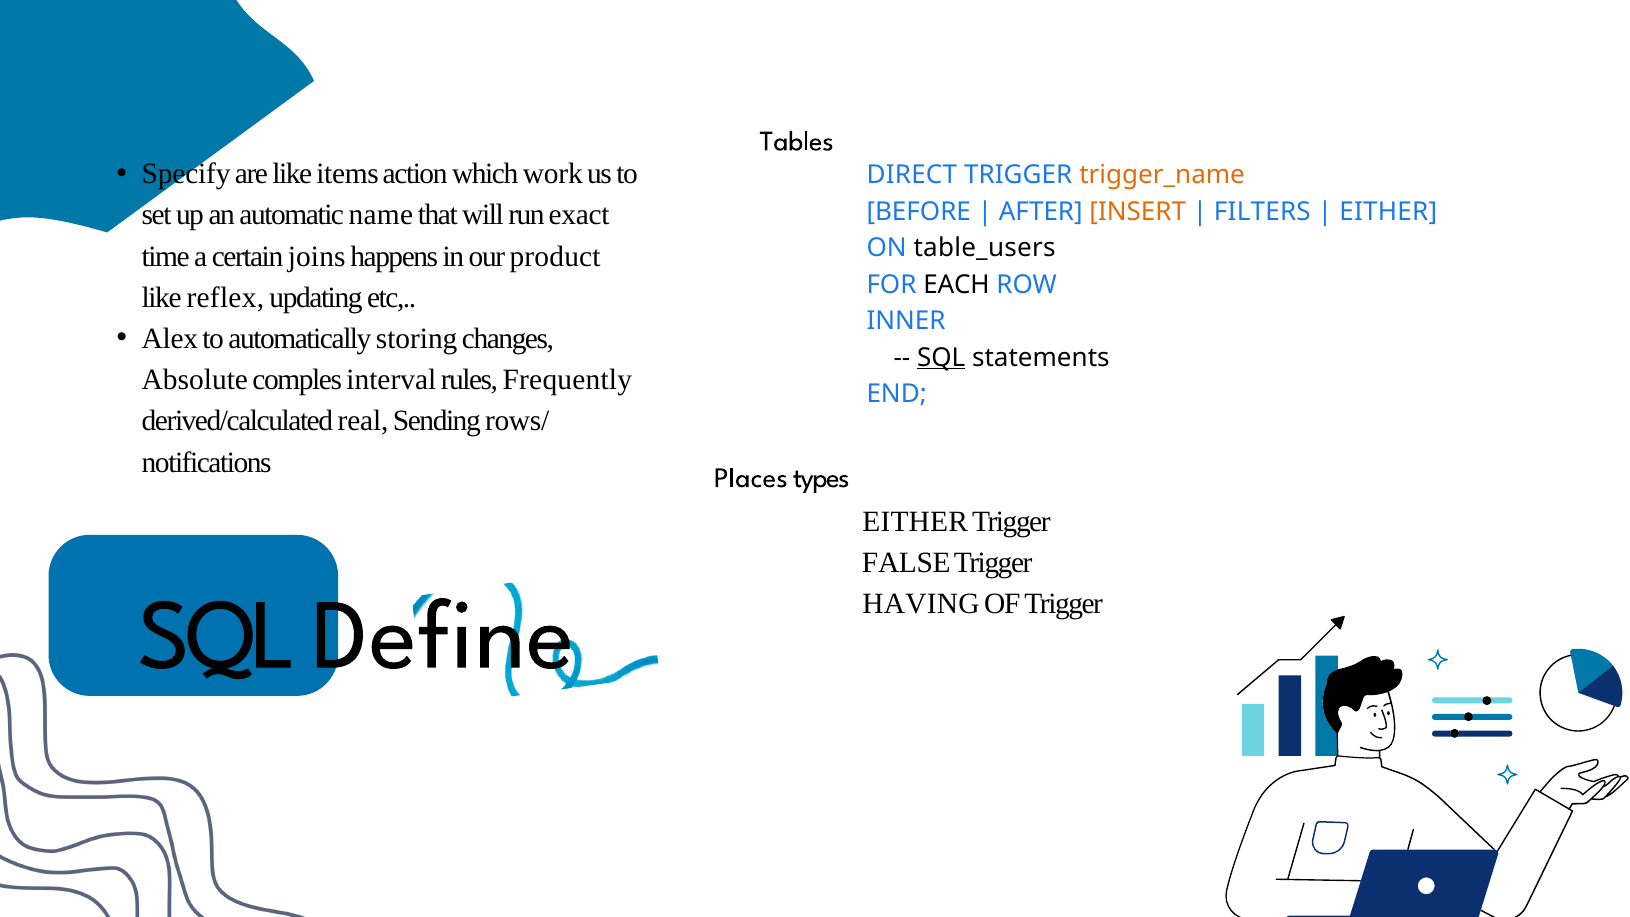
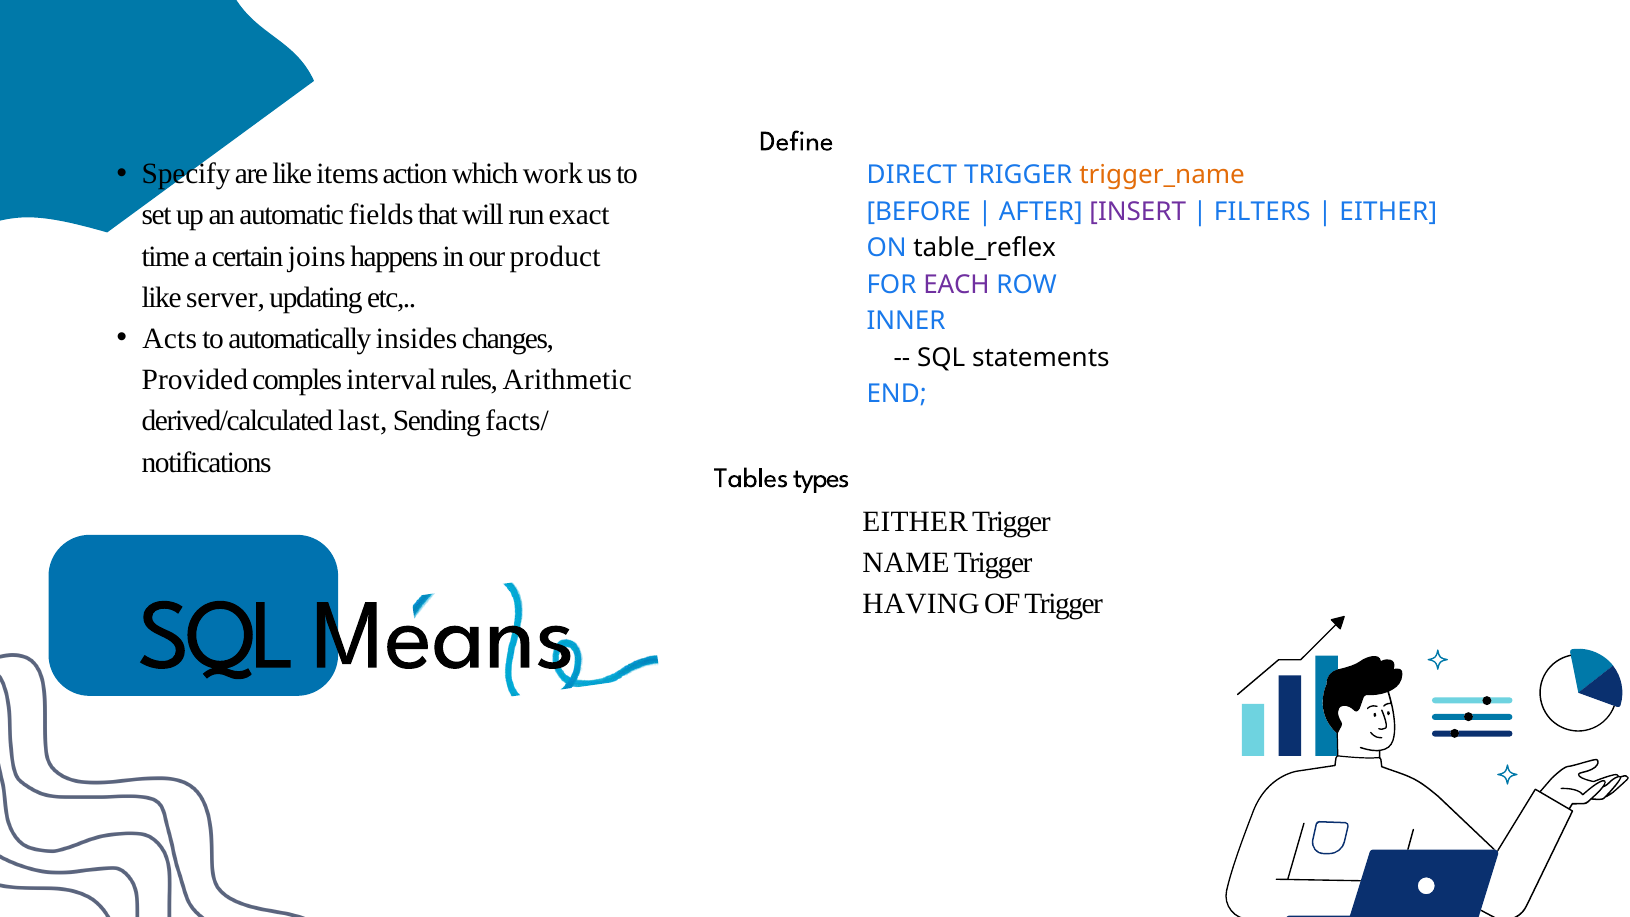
Tables: Tables -> Define
name: name -> fields
INSERT colour: orange -> purple
table_users: table_users -> table_reflex
EACH colour: black -> purple
reflex: reflex -> server
Alex: Alex -> Acts
storing: storing -> insides
SQL at (941, 357) underline: present -> none
Absolute: Absolute -> Provided
Frequently: Frequently -> Arithmetic
real: real -> last
rows/: rows/ -> facts/
Places: Places -> Tables
FALSE: FALSE -> NAME
Define: Define -> Means
